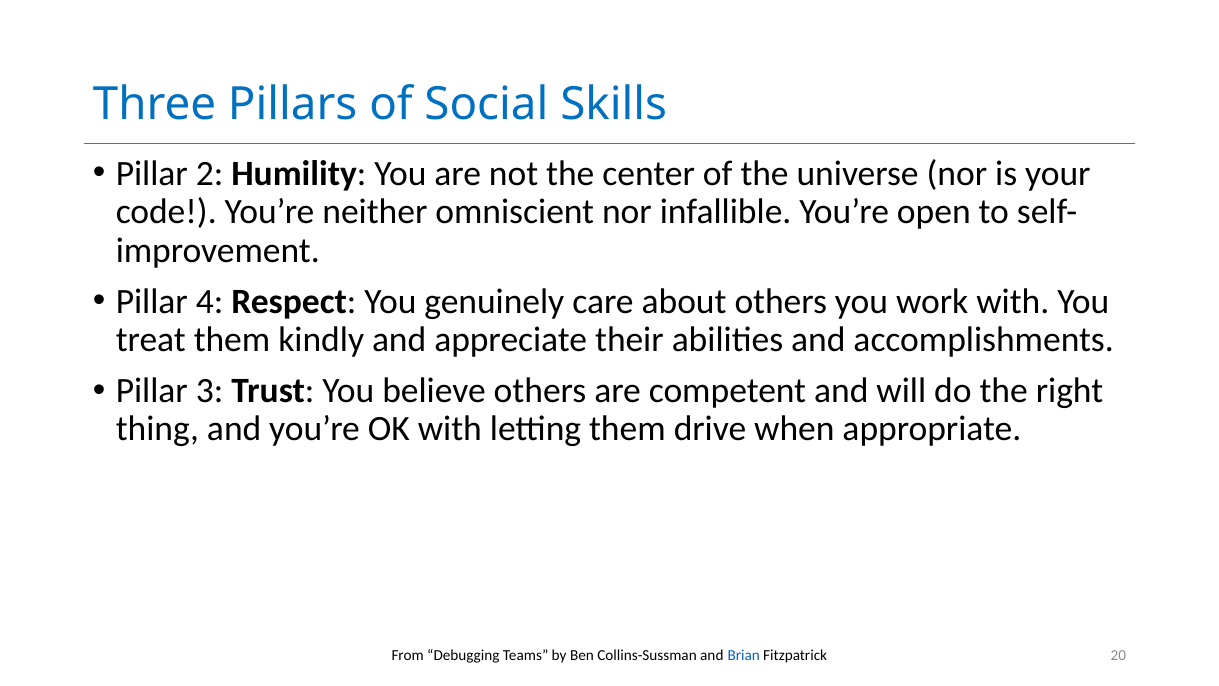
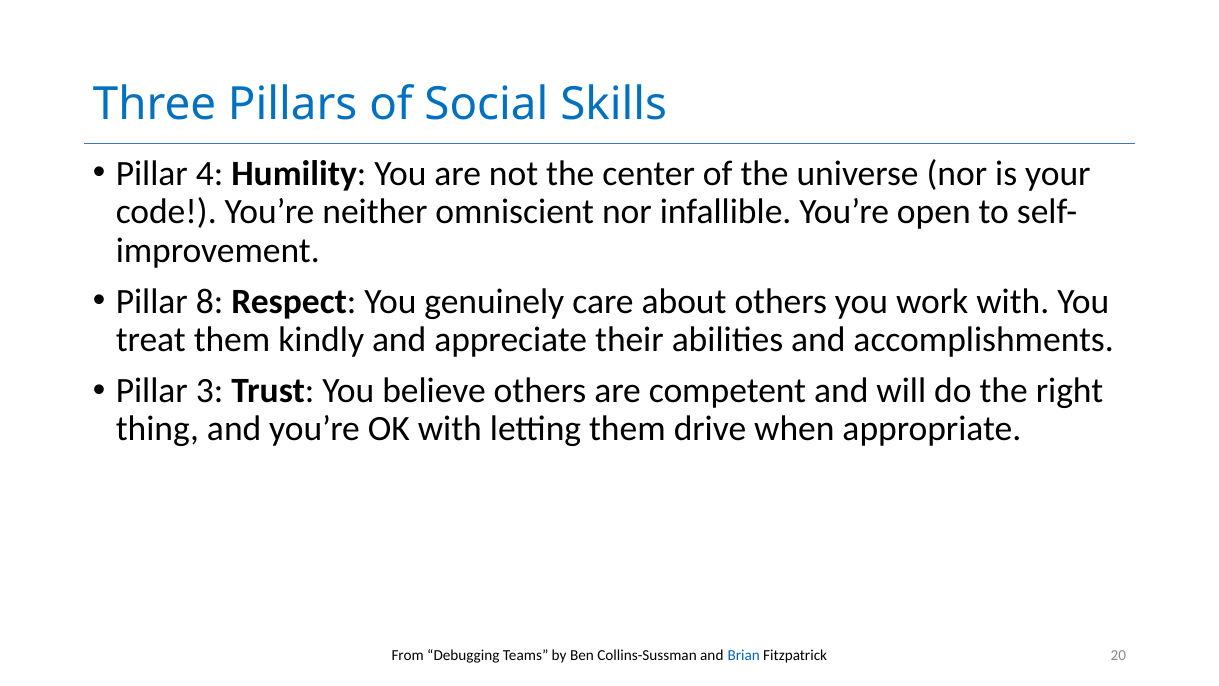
2: 2 -> 4
4: 4 -> 8
